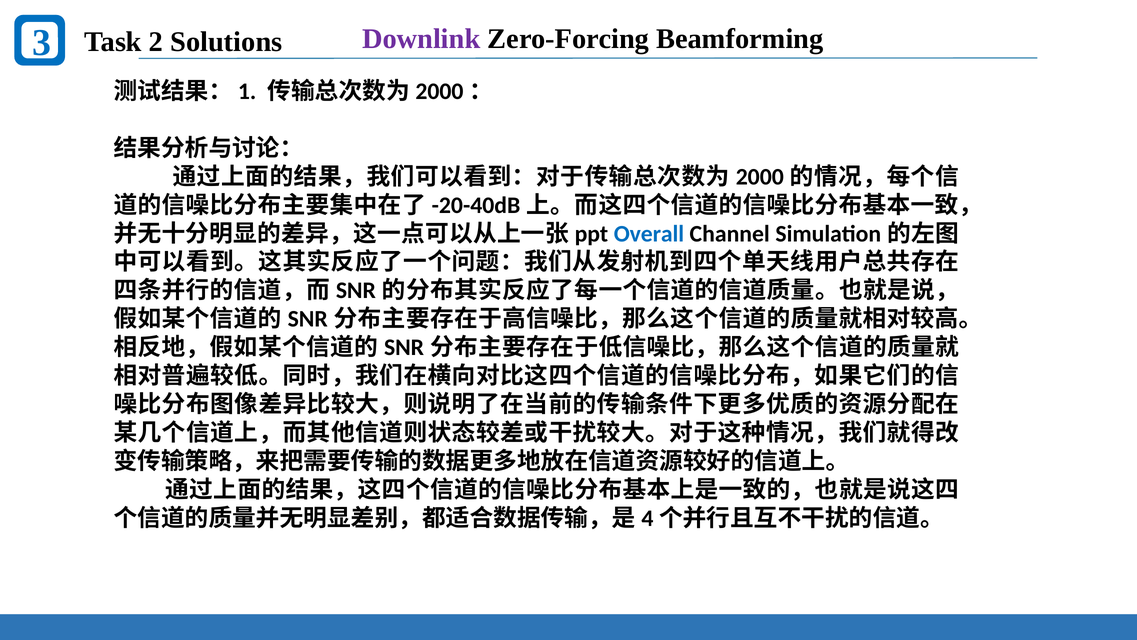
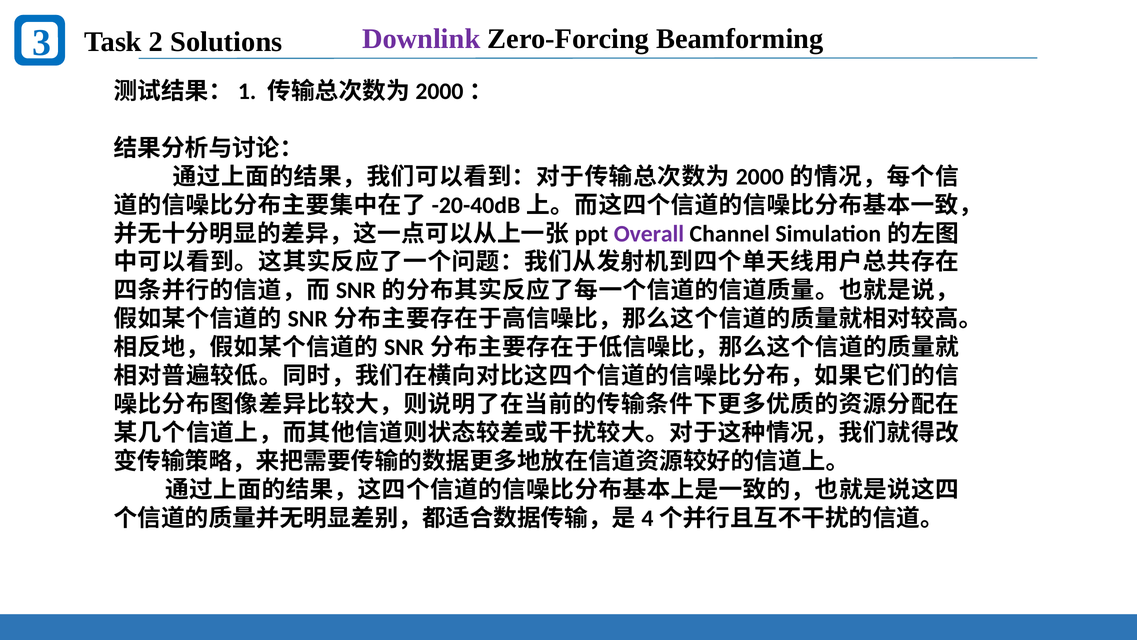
Overall colour: blue -> purple
